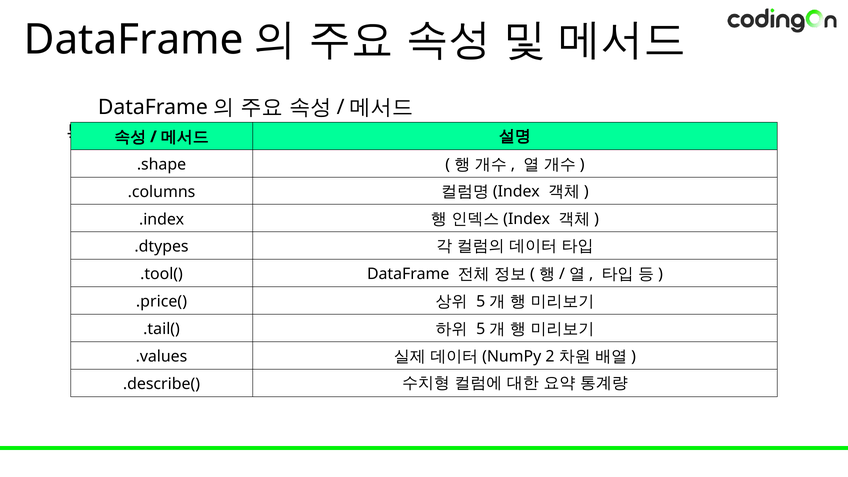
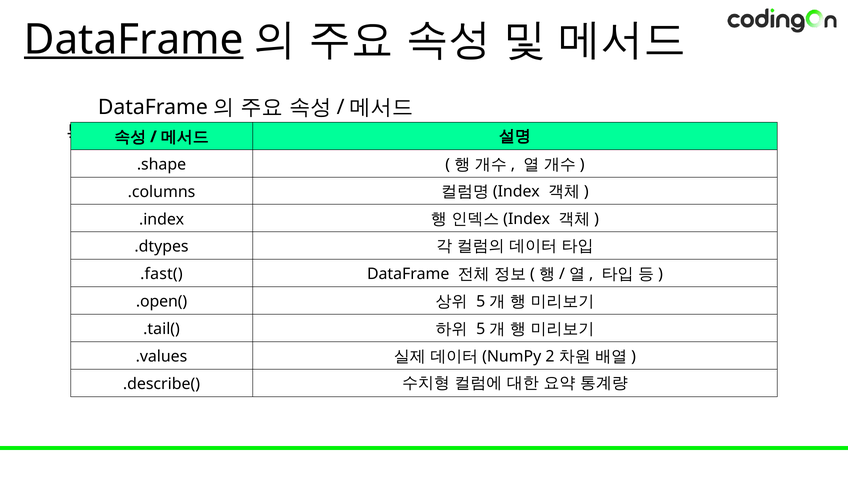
DataFrame at (134, 40) underline: none -> present
.tool(: .tool( -> .fast(
.price(: .price( -> .open(
